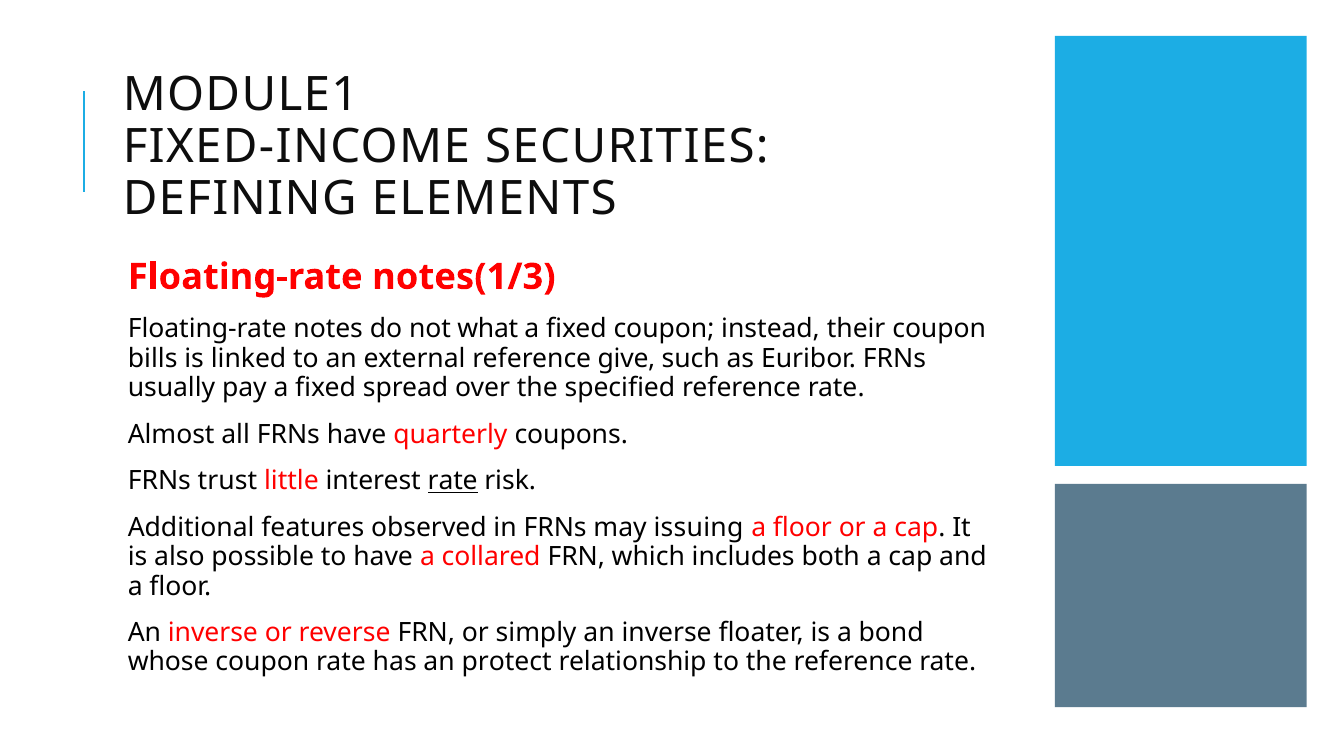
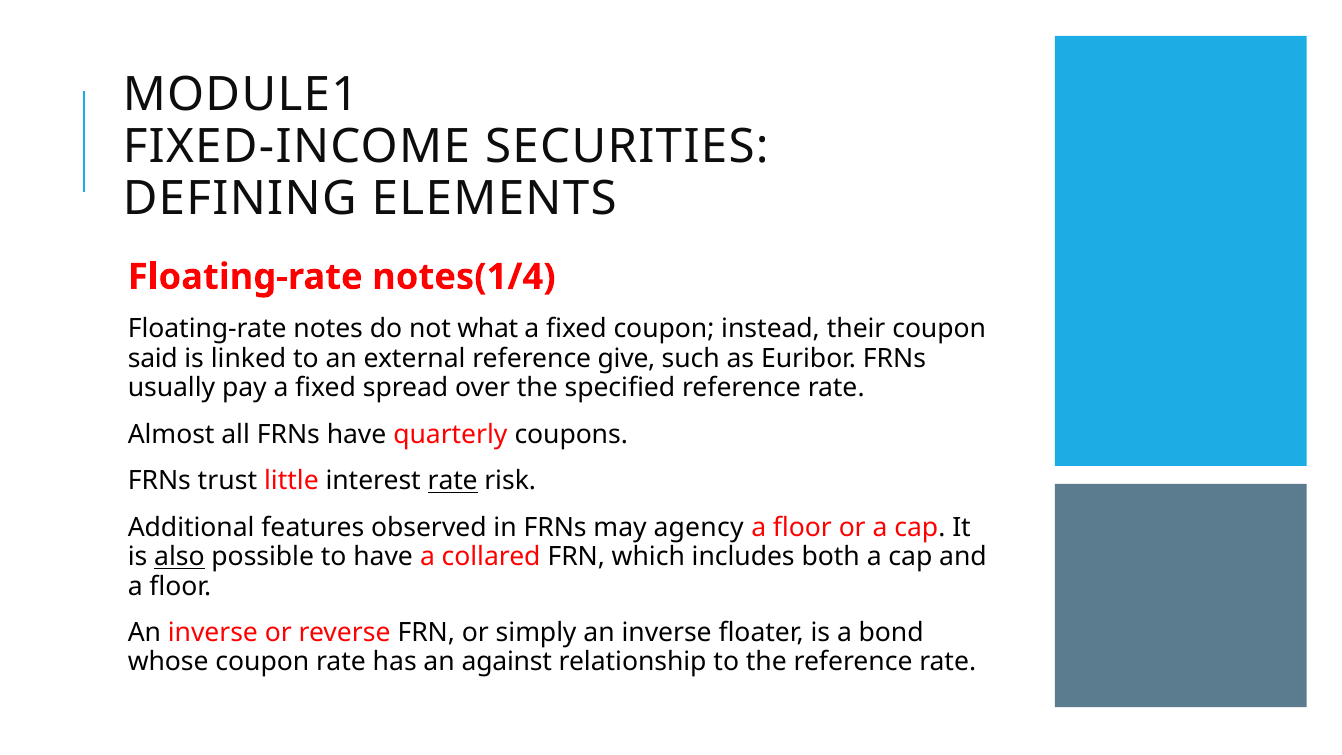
notes(1/3: notes(1/3 -> notes(1/4
bills: bills -> said
issuing: issuing -> agency
also underline: none -> present
protect: protect -> against
